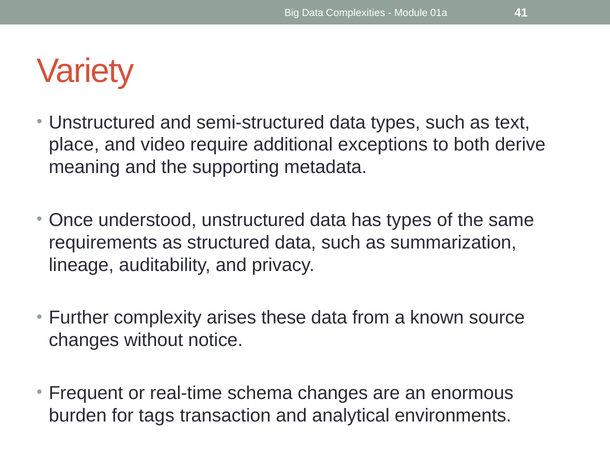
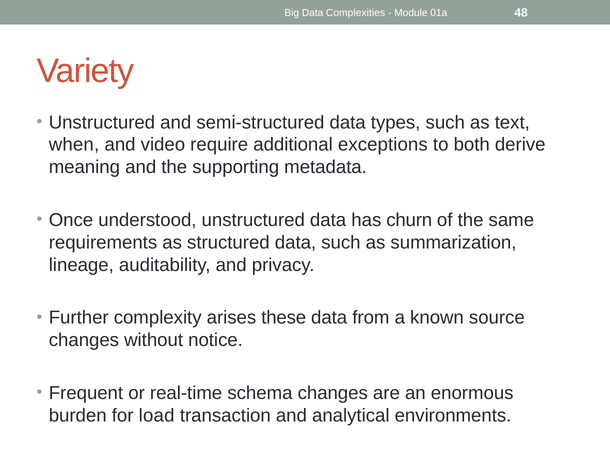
41: 41 -> 48
place: place -> when
has types: types -> churn
tags: tags -> load
